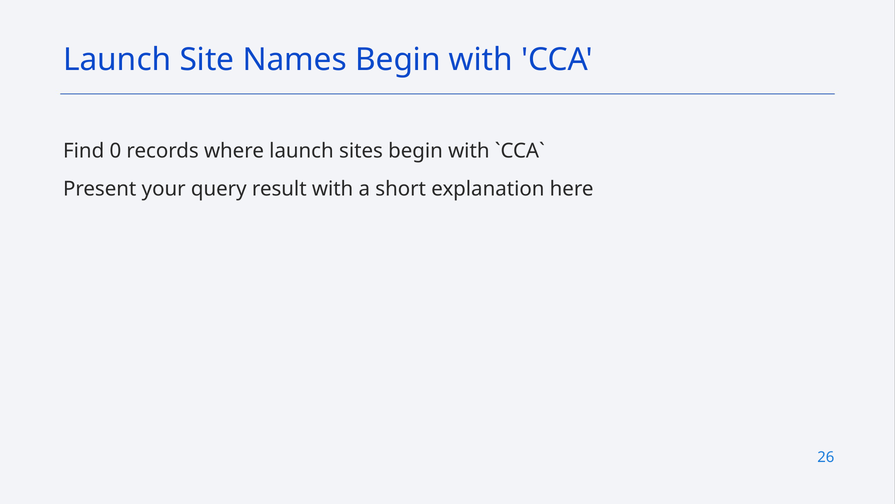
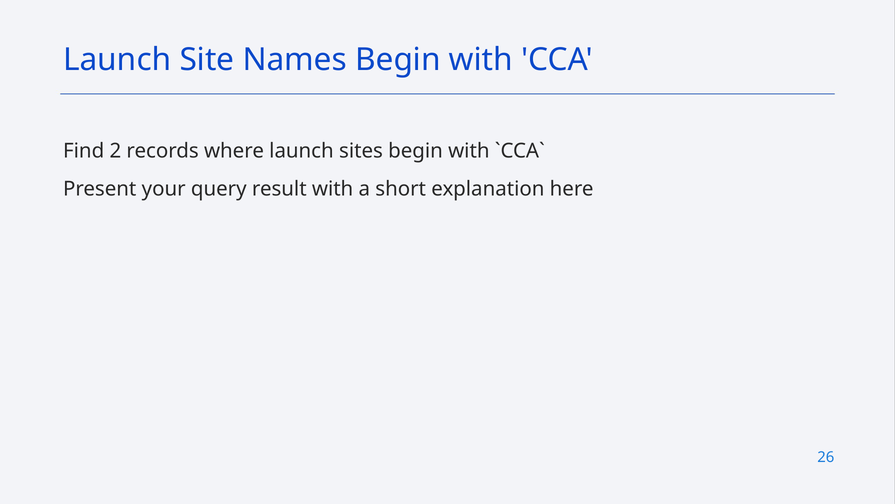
0: 0 -> 2
